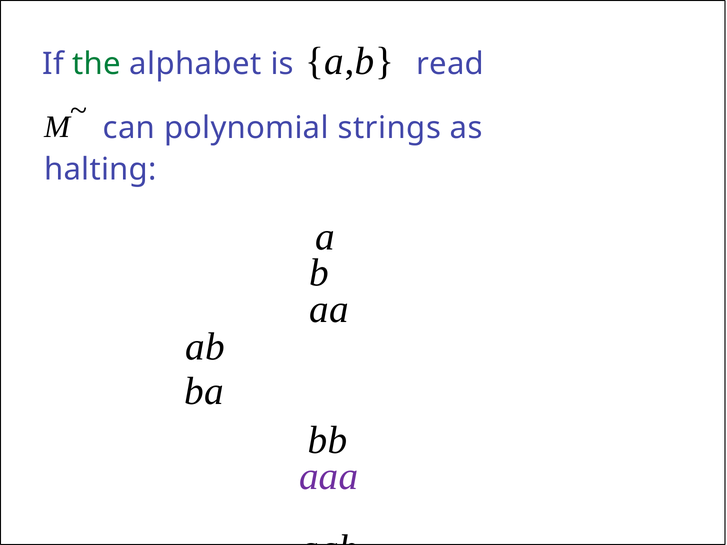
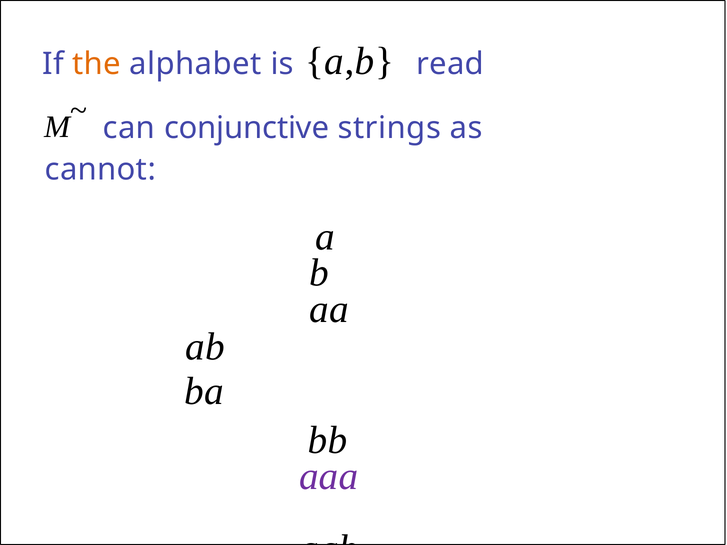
the colour: green -> orange
polynomial: polynomial -> conjunctive
halting: halting -> cannot
